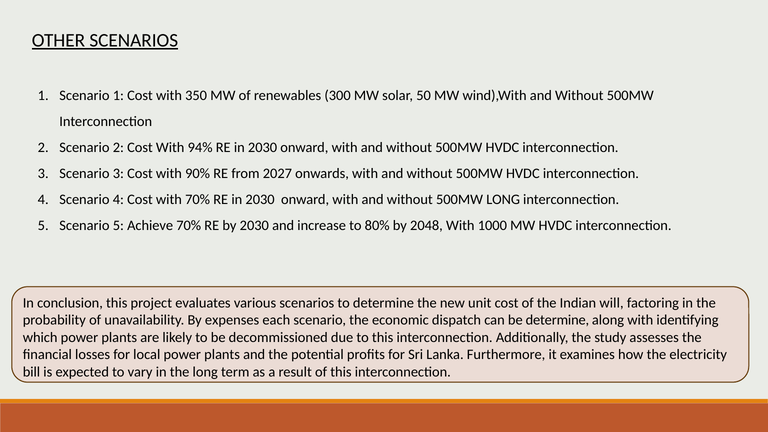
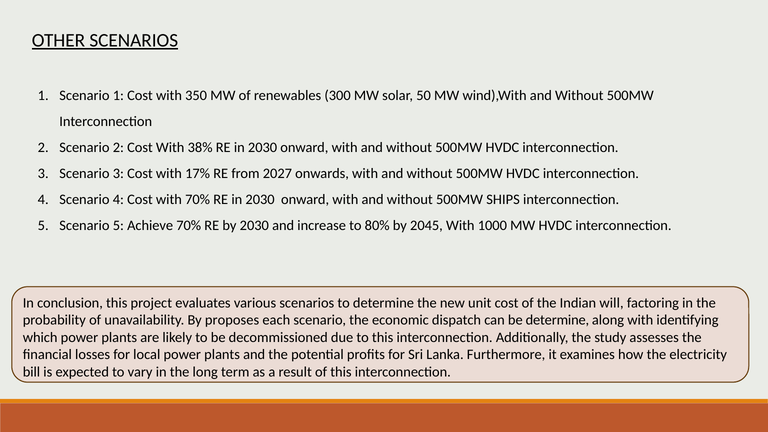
94%: 94% -> 38%
90%: 90% -> 17%
500MW LONG: LONG -> SHIPS
2048: 2048 -> 2045
expenses: expenses -> proposes
